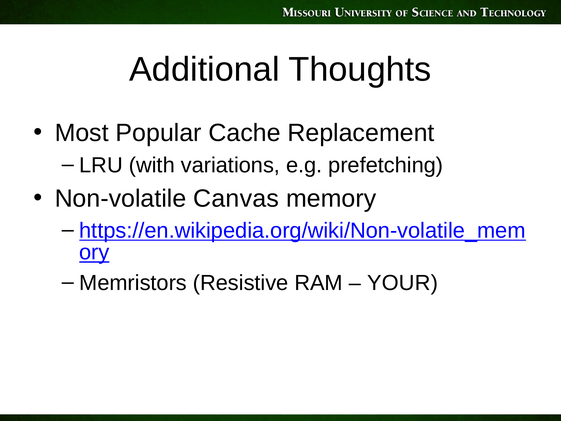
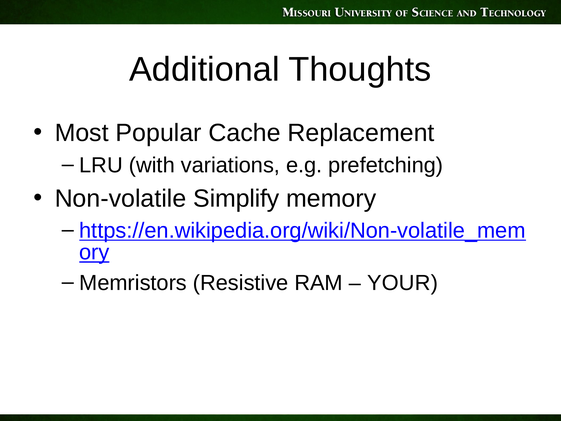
Canvas: Canvas -> Simplify
